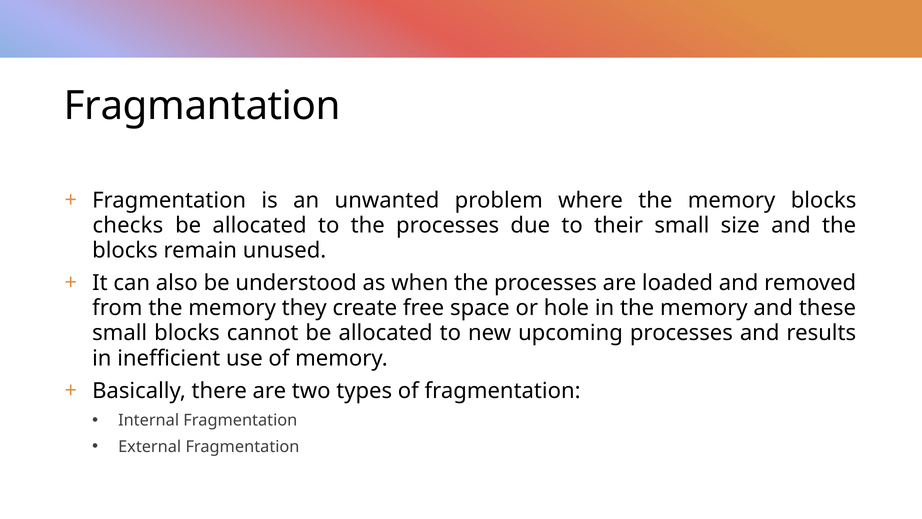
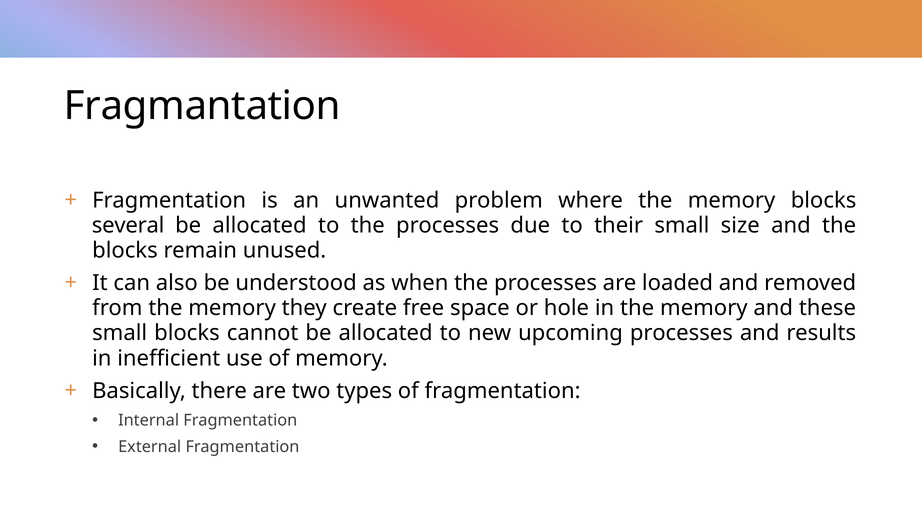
checks: checks -> several
